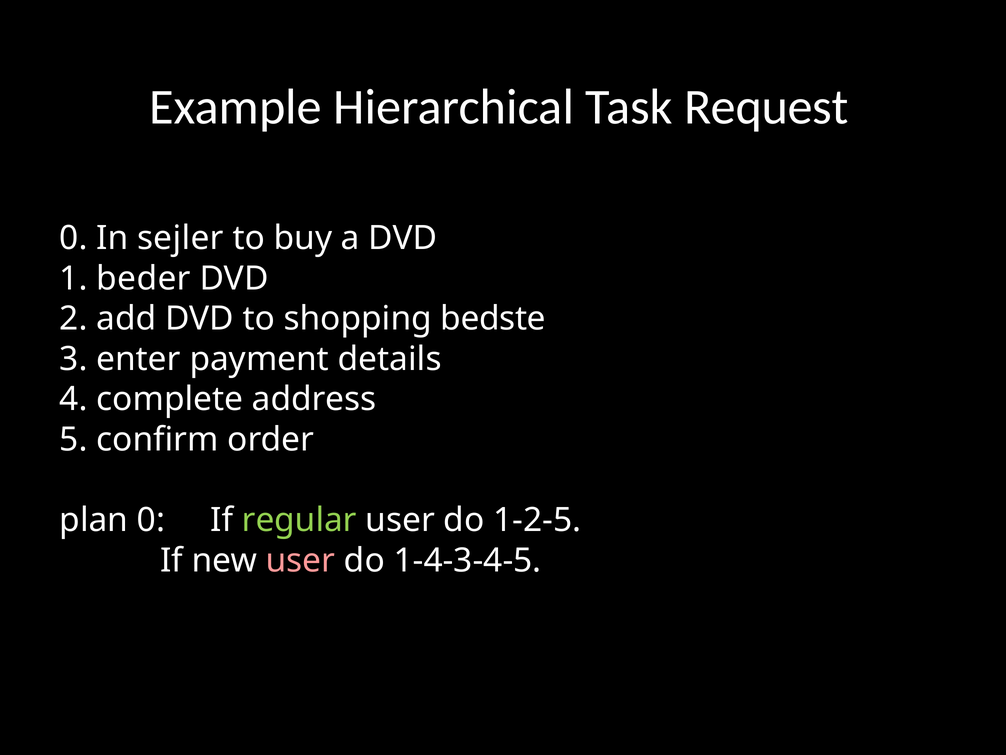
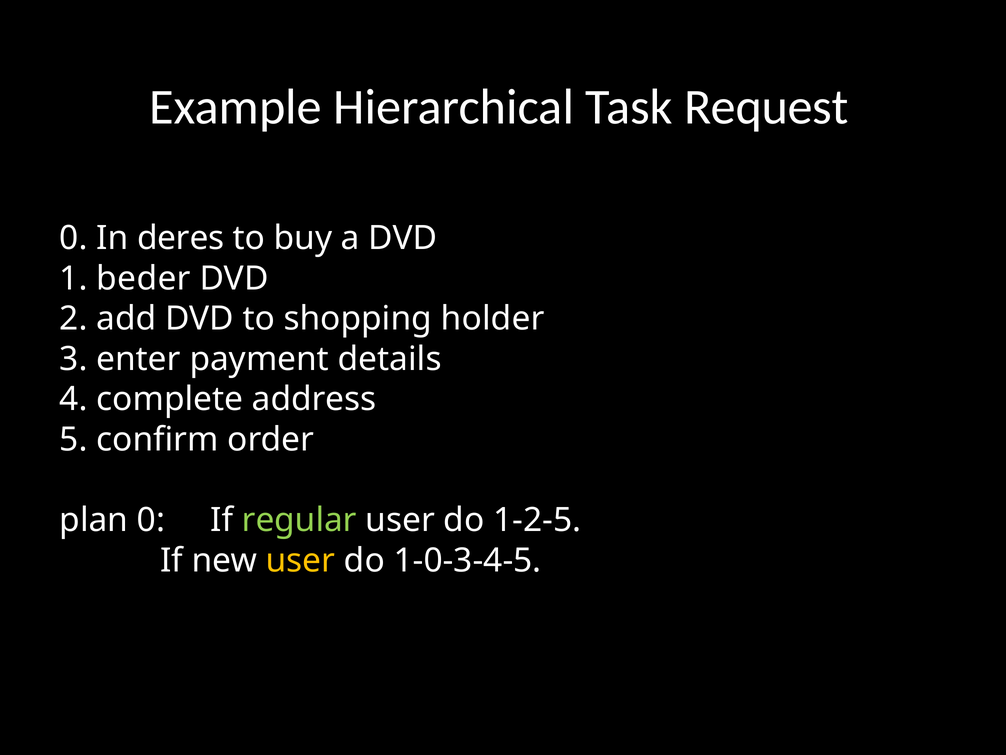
sejler: sejler -> deres
bedste: bedste -> holder
user at (300, 560) colour: pink -> yellow
1-4-3-4-5: 1-4-3-4-5 -> 1-0-3-4-5
